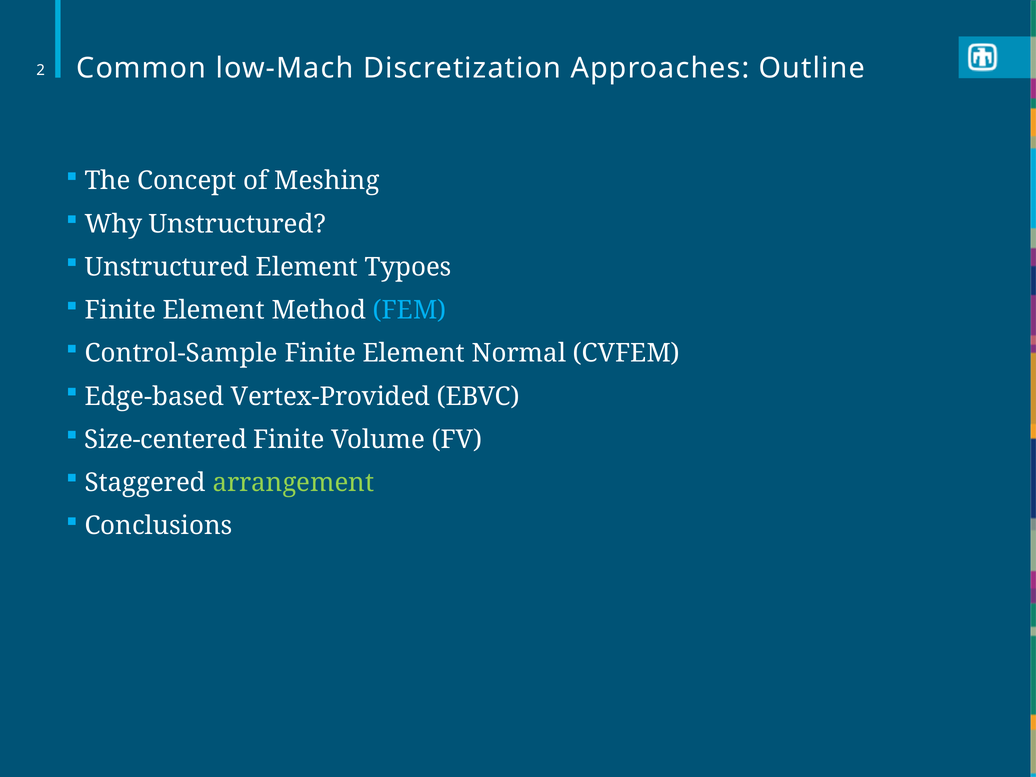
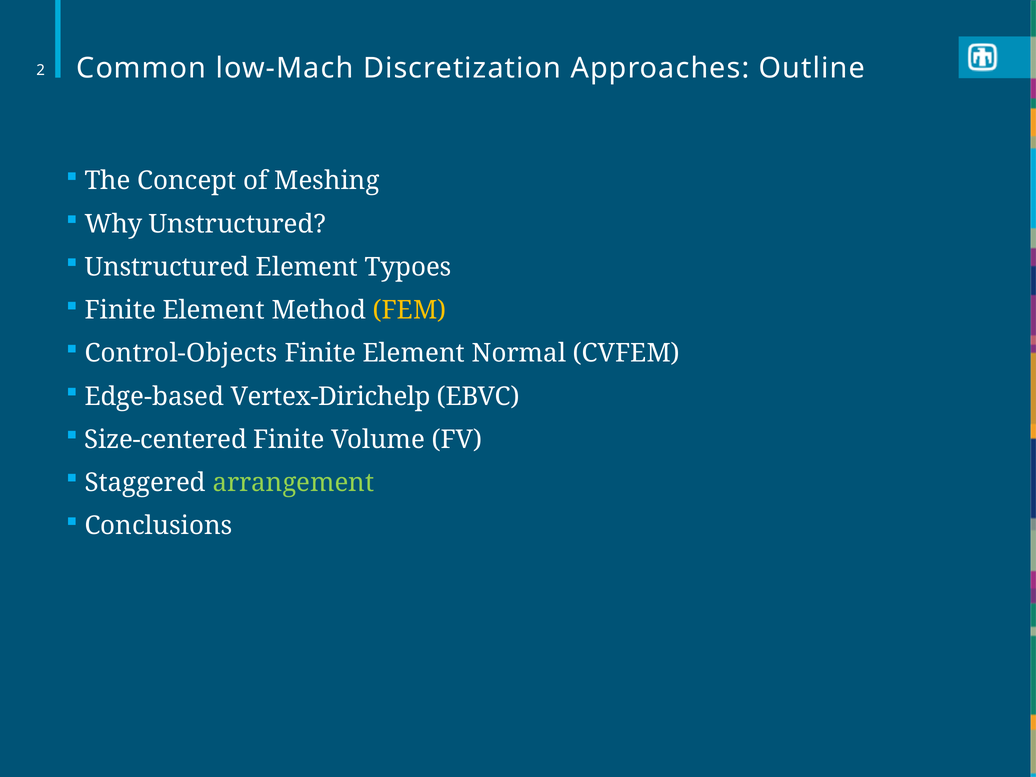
FEM colour: light blue -> yellow
Control-Sample: Control-Sample -> Control-Objects
Vertex-Provided: Vertex-Provided -> Vertex-Dirichelp
